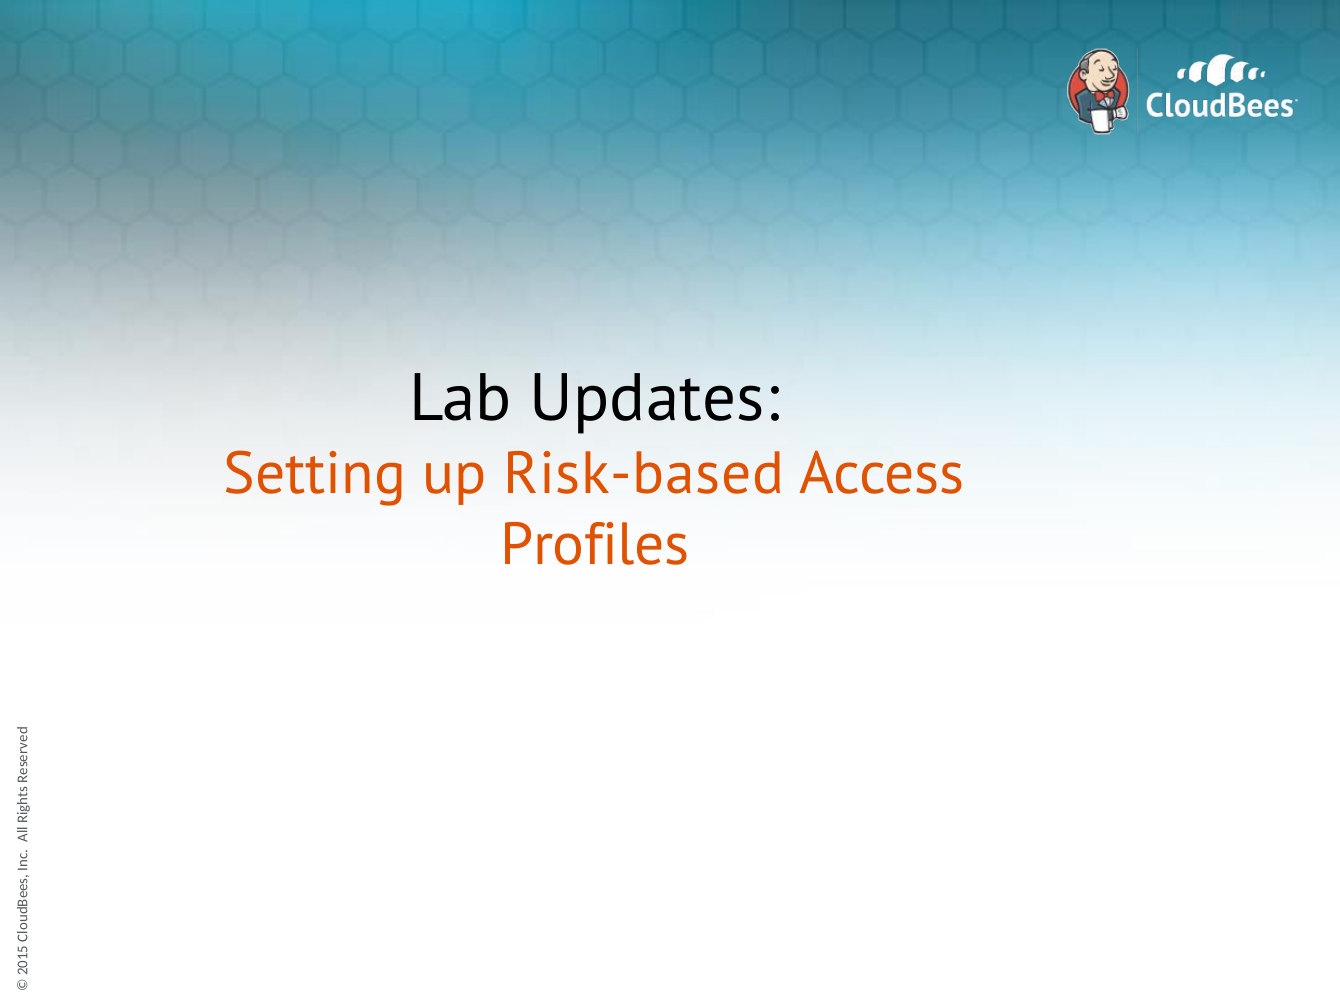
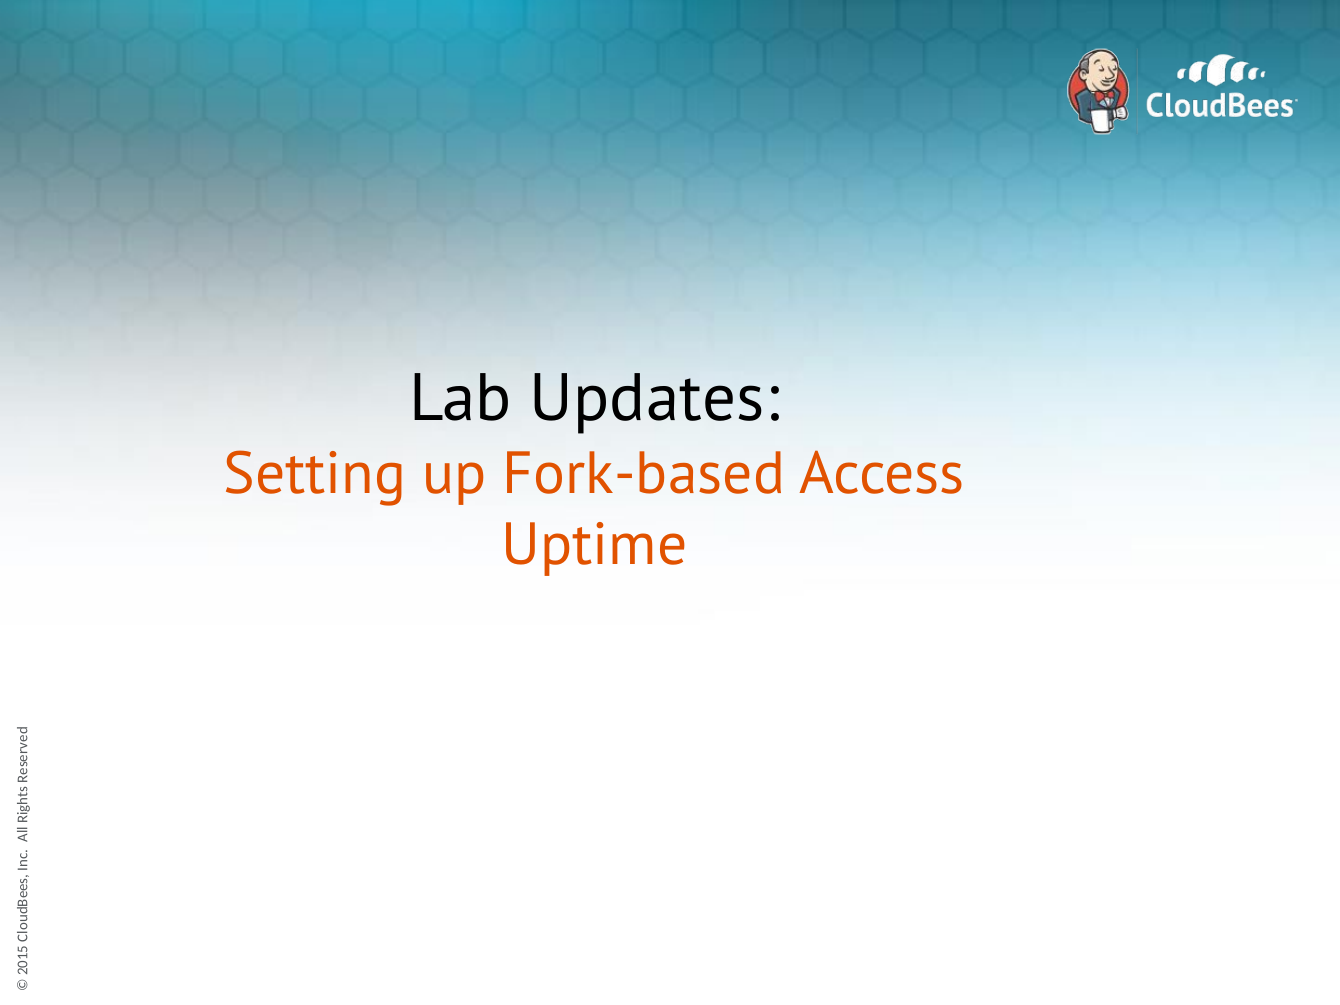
Risk-based: Risk-based -> Fork-based
Profiles: Profiles -> Uptime
